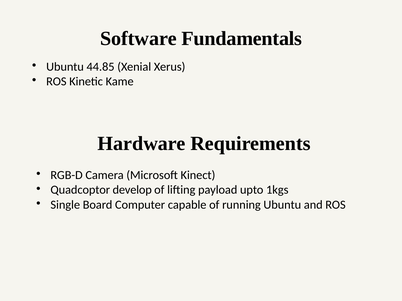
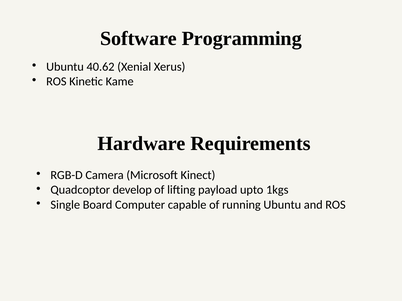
Fundamentals: Fundamentals -> Programming
44.85: 44.85 -> 40.62
